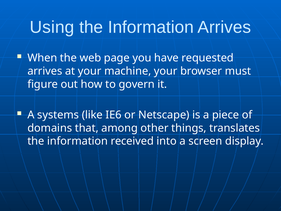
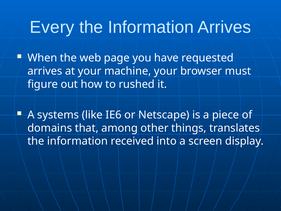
Using: Using -> Every
govern: govern -> rushed
